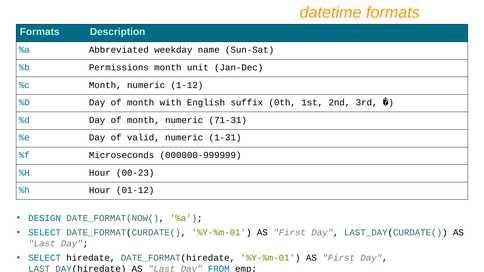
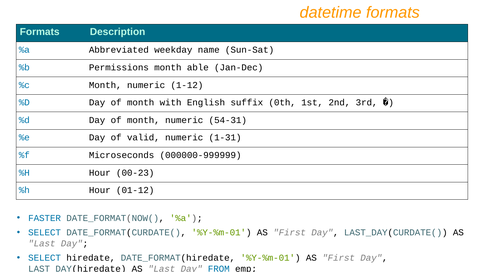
unit: unit -> able
71-31: 71-31 -> 54-31
DESIGN: DESIGN -> FASTER
